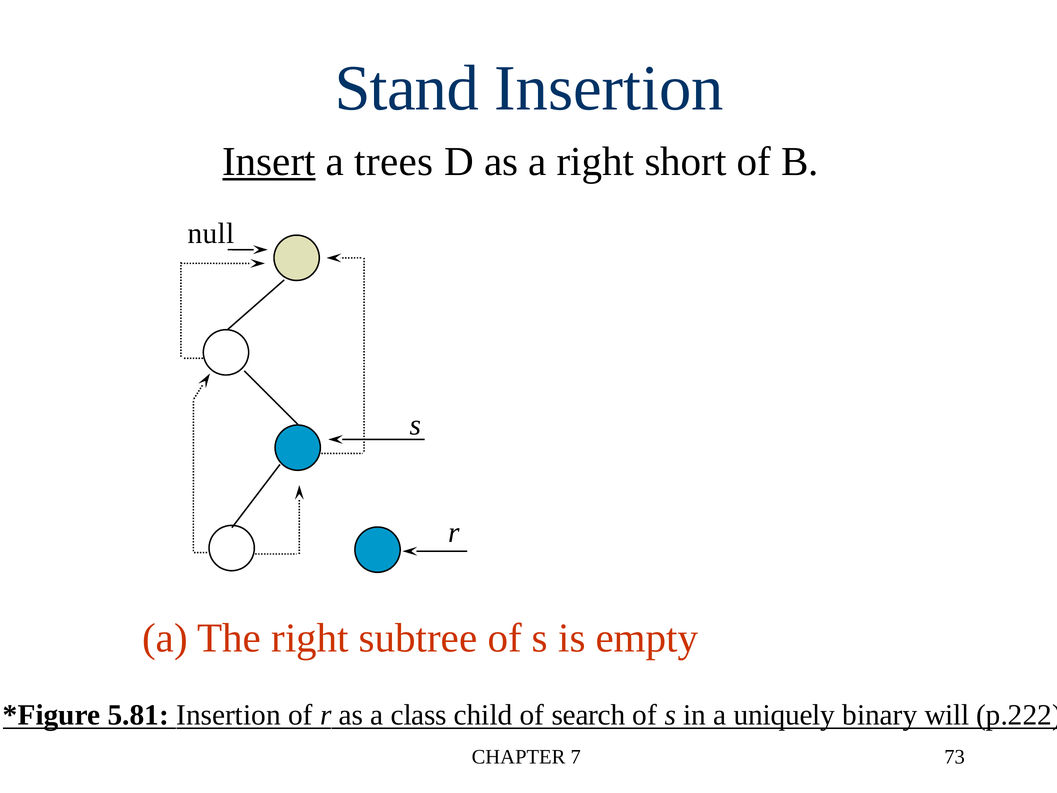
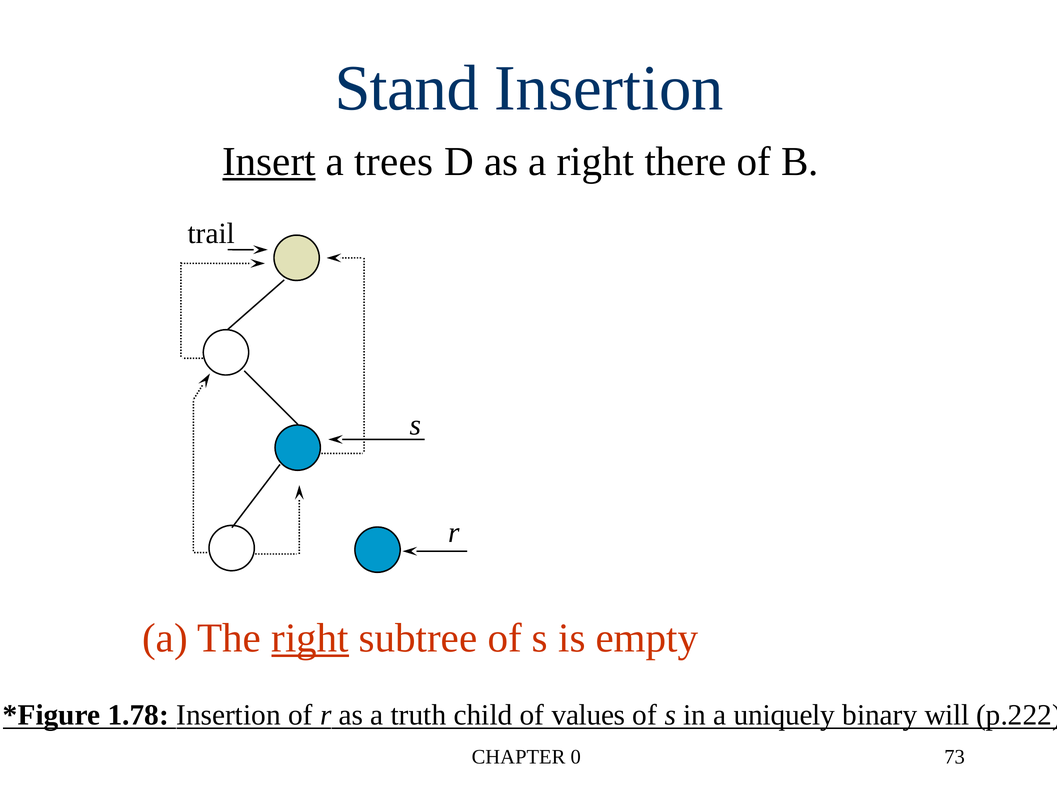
short: short -> there
null: null -> trail
right at (310, 638) underline: none -> present
5.81: 5.81 -> 1.78
class: class -> truth
search: search -> values
7: 7 -> 0
